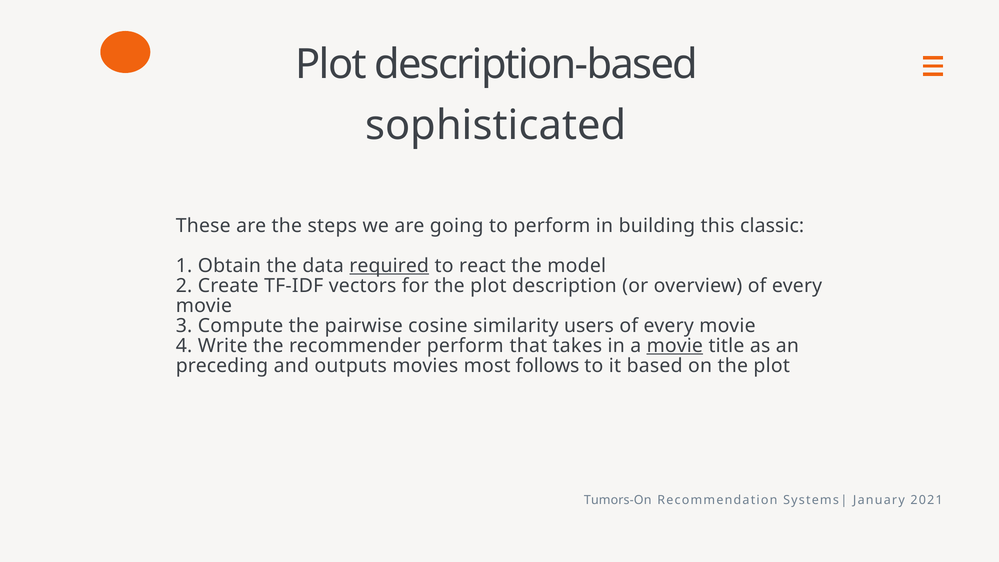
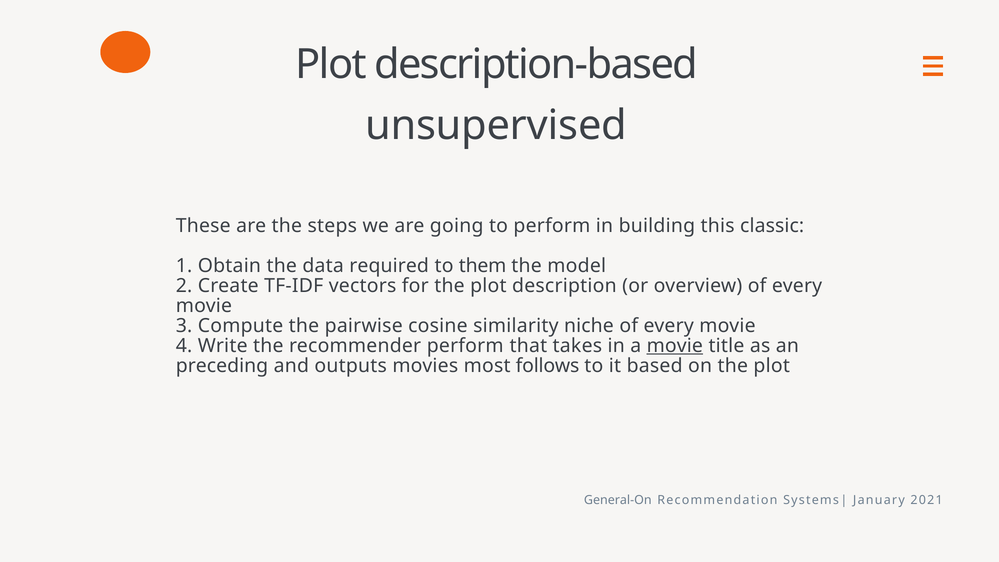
sophisticated: sophisticated -> unsupervised
required underline: present -> none
react: react -> them
users: users -> niche
Tumors-On: Tumors-On -> General-On
